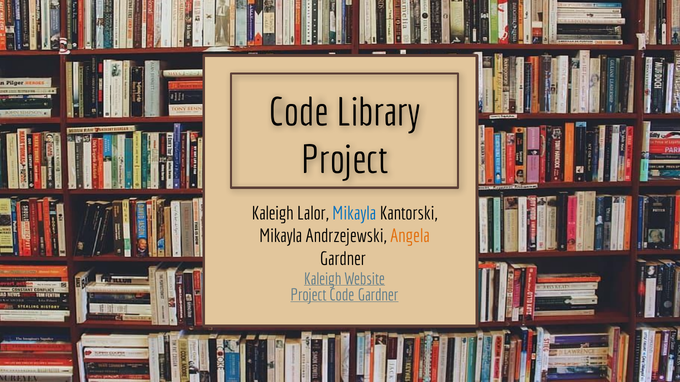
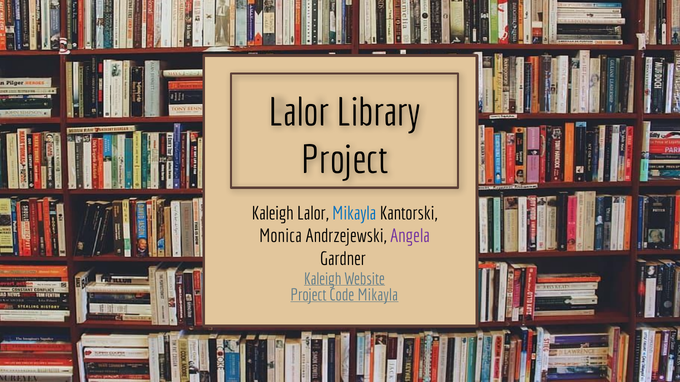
Code at (299, 113): Code -> Lalor
Mikayla at (281, 236): Mikayla -> Monica
Angela colour: orange -> purple
Code Gardner: Gardner -> Mikayla
